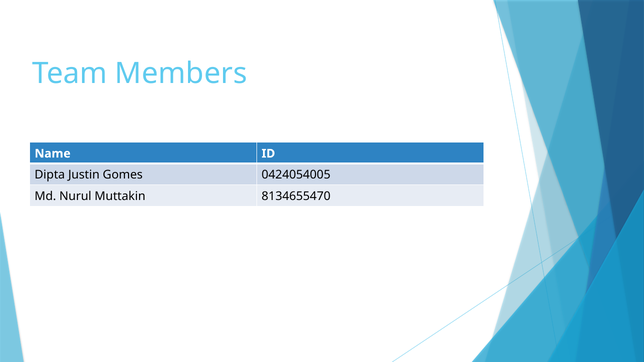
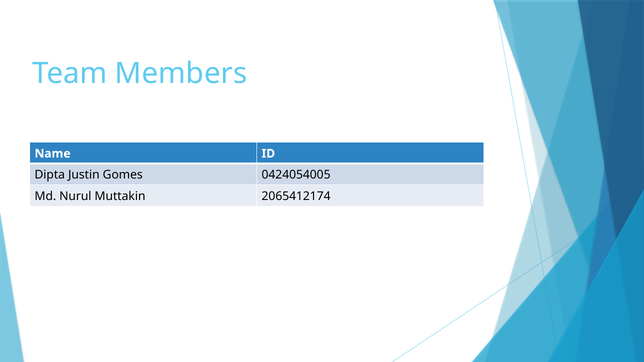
8134655470: 8134655470 -> 2065412174
